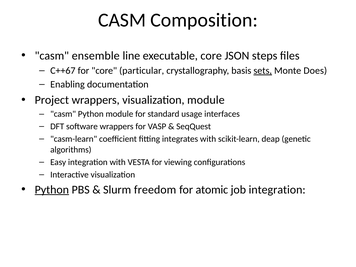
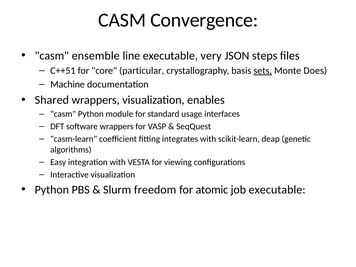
Composition: Composition -> Convergence
executable core: core -> very
C++67: C++67 -> C++51
Enabling: Enabling -> Machine
Project: Project -> Shared
visualization module: module -> enables
Python at (52, 190) underline: present -> none
job integration: integration -> executable
